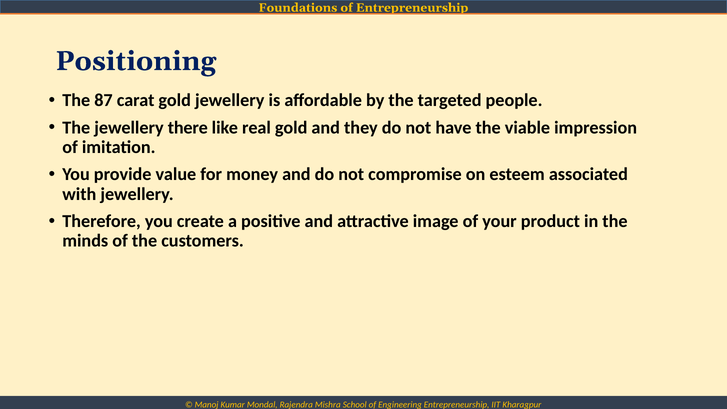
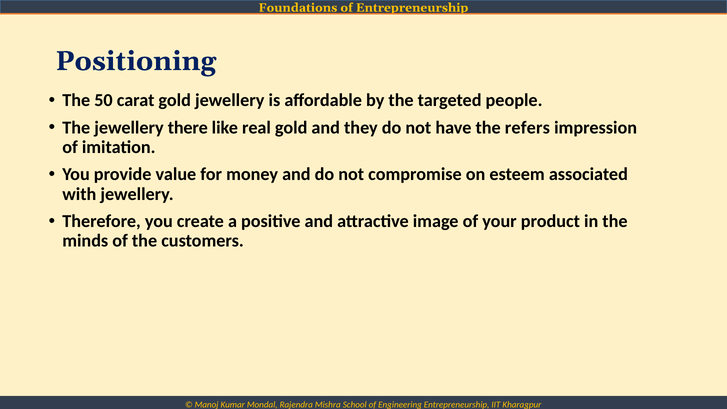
87: 87 -> 50
viable: viable -> refers
